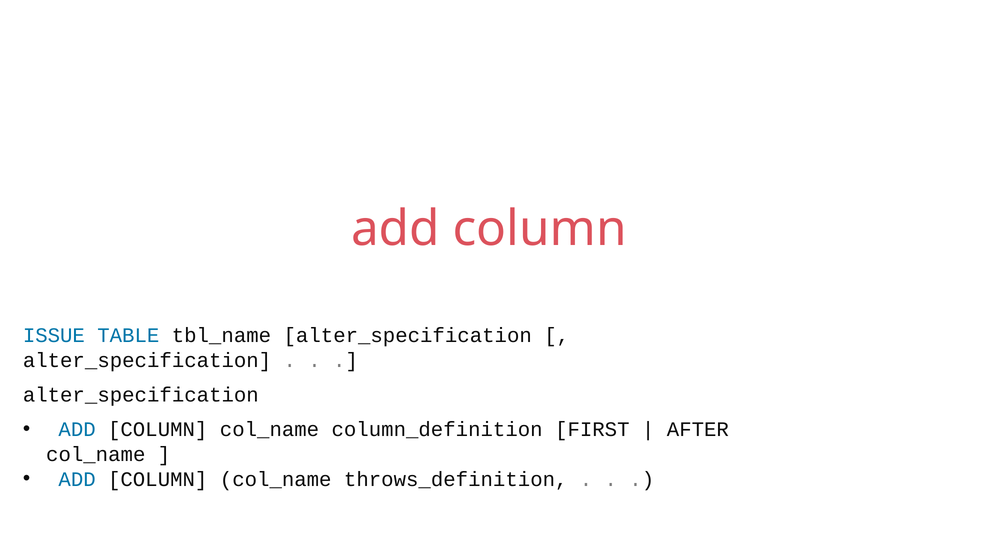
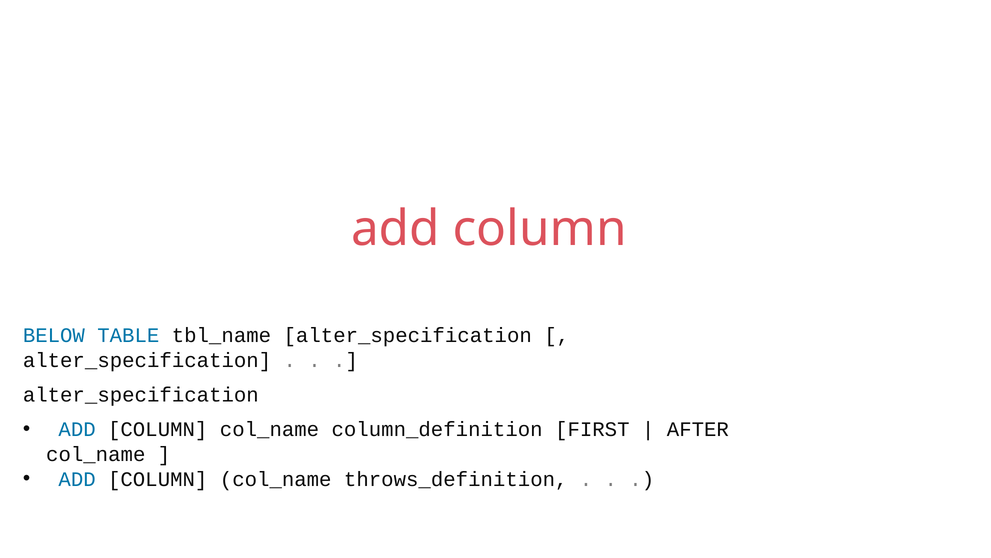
ISSUE: ISSUE -> BELOW
